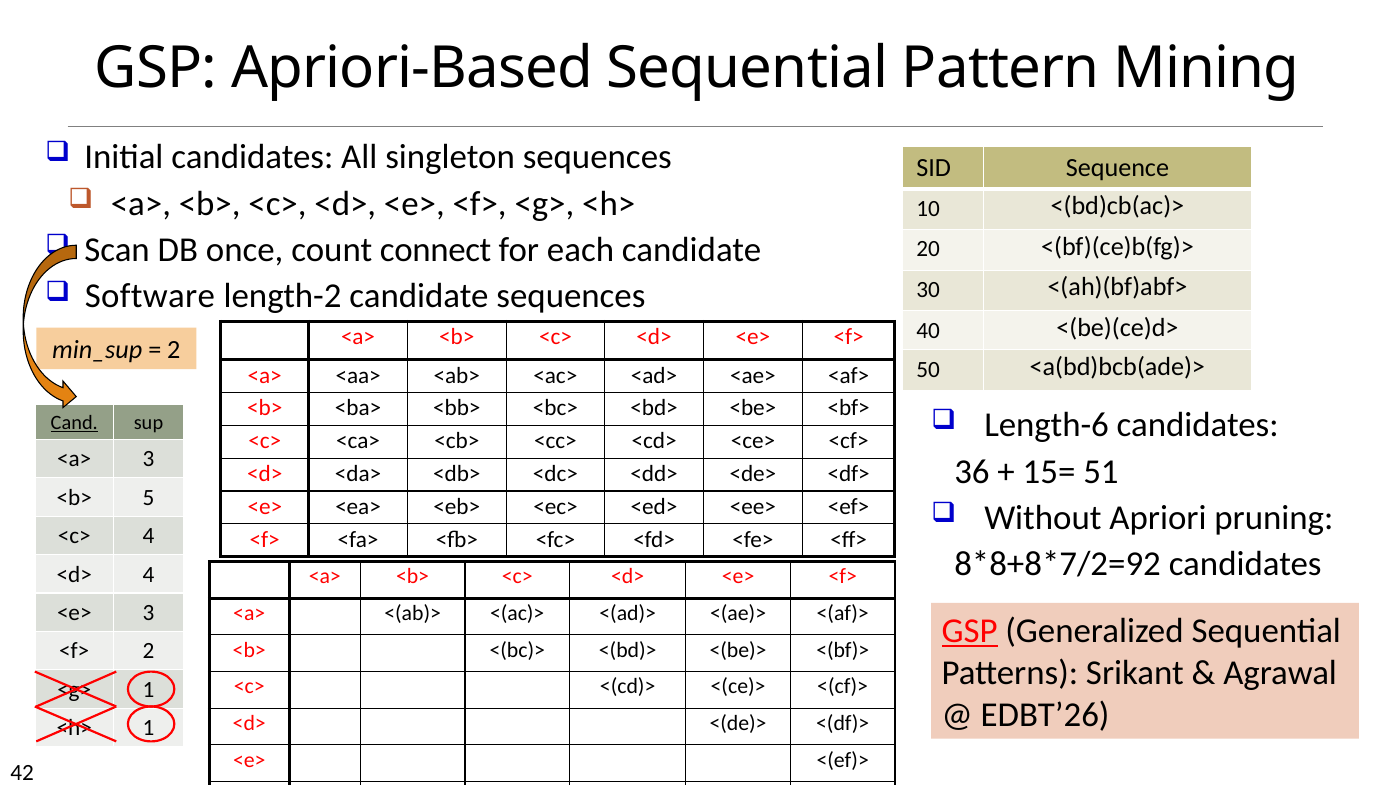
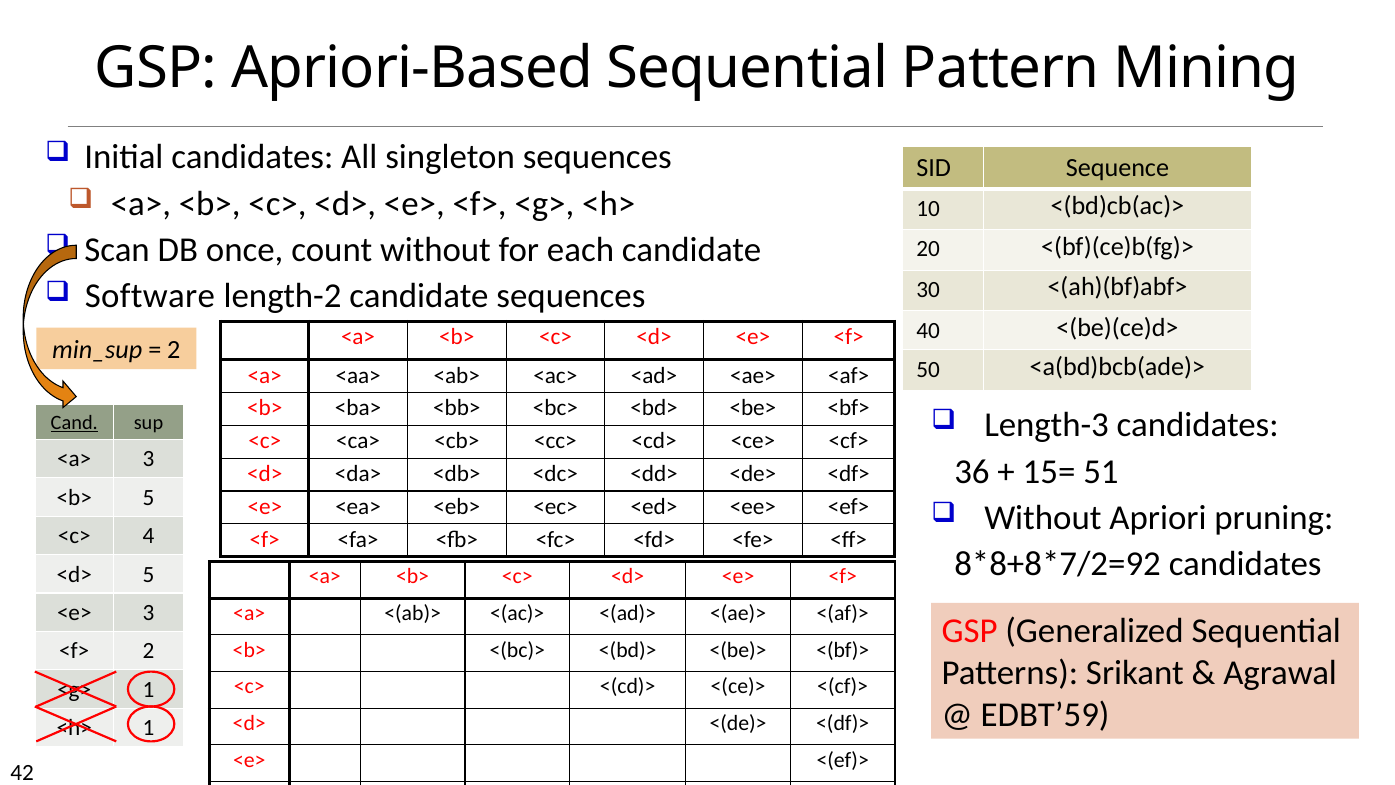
count connect: connect -> without
Length-6: Length-6 -> Length-3
<d> 4: 4 -> 5
GSP at (970, 631) underline: present -> none
EDBT’26: EDBT’26 -> EDBT’59
